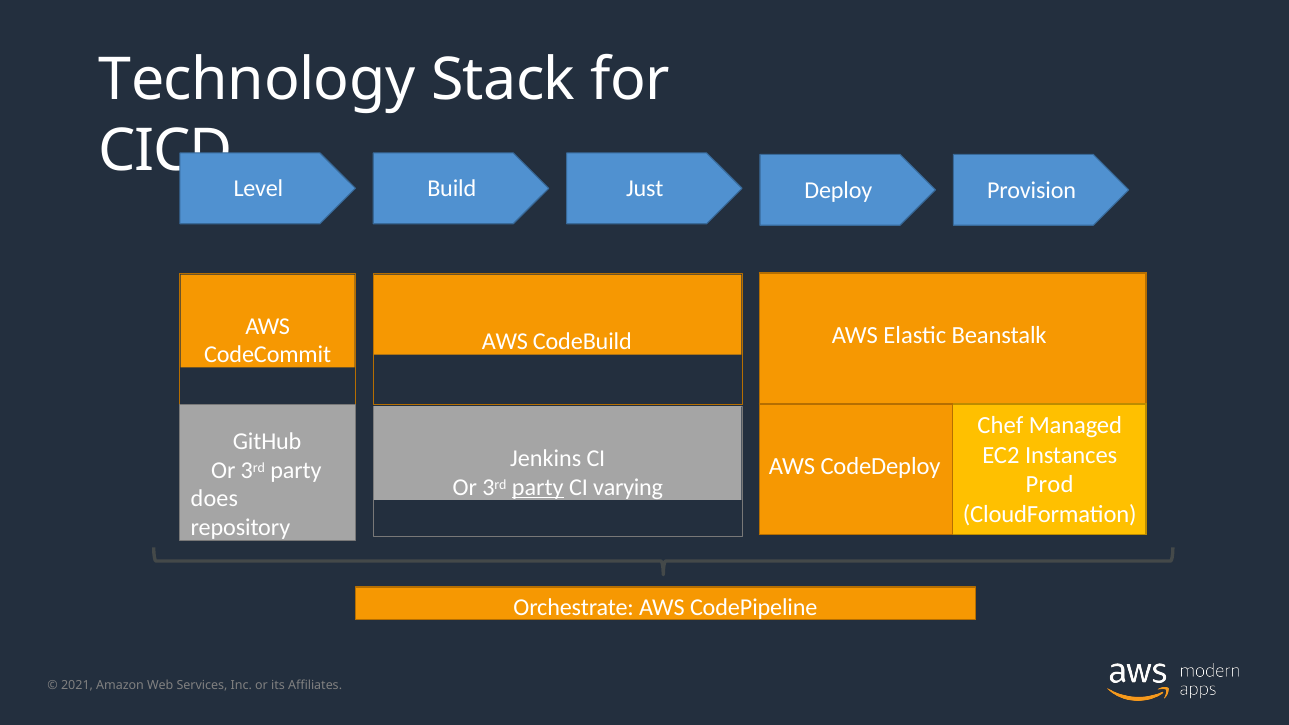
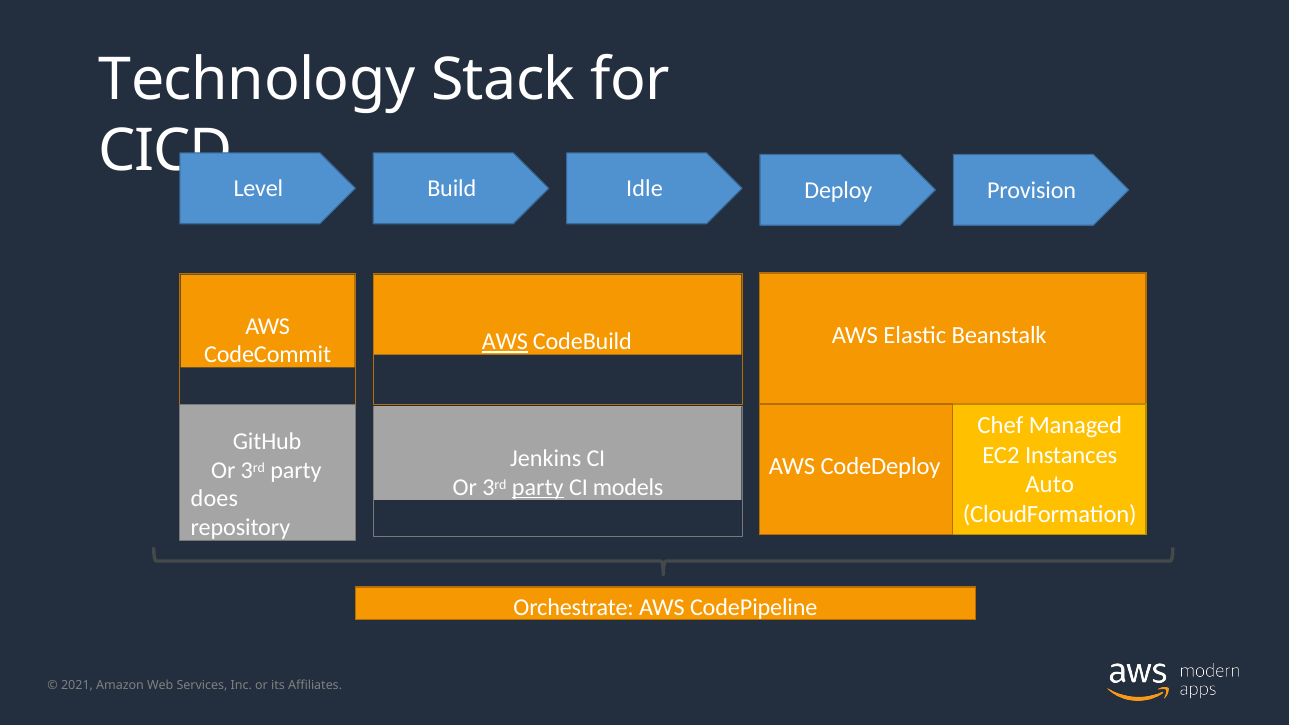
Just: Just -> Idle
AWS at (505, 342) underline: none -> present
Prod: Prod -> Auto
varying: varying -> models
